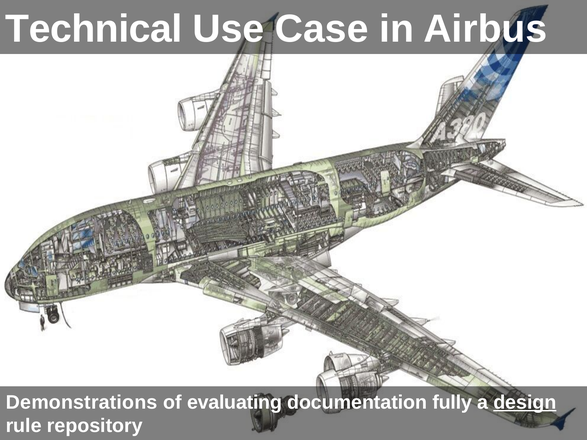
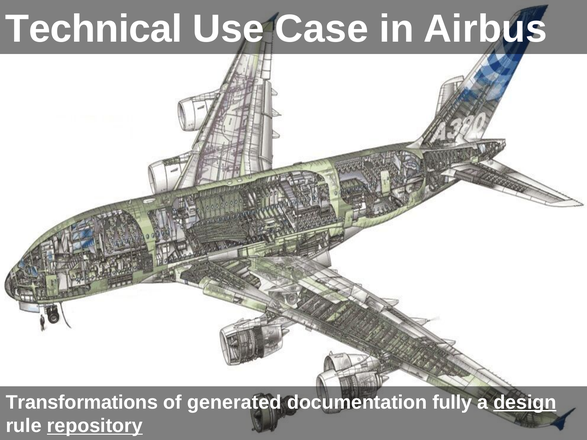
Demonstrations: Demonstrations -> Transformations
evaluating: evaluating -> generated
repository underline: none -> present
